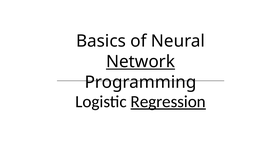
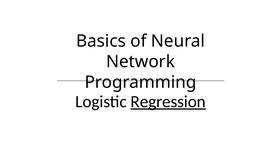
Network underline: present -> none
